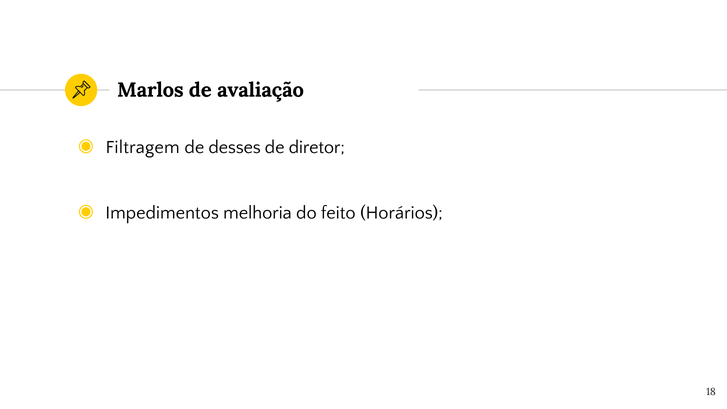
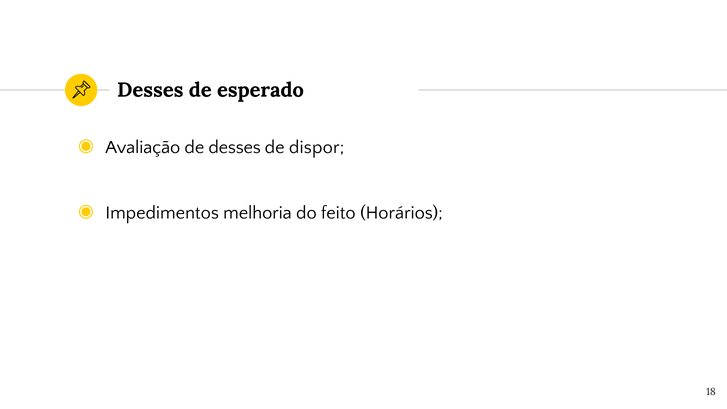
Marlos at (150, 90): Marlos -> Desses
avaliação: avaliação -> esperado
Filtragem: Filtragem -> Avaliação
diretor: diretor -> dispor
